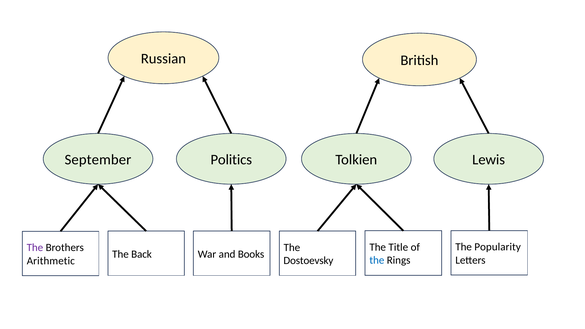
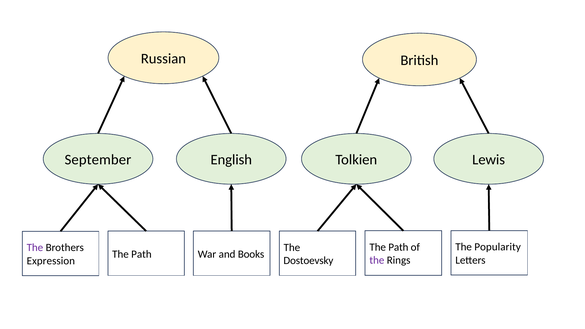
Politics: Politics -> English
Title at (398, 247): Title -> Path
Back at (142, 254): Back -> Path
the at (377, 260) colour: blue -> purple
Arithmetic: Arithmetic -> Expression
